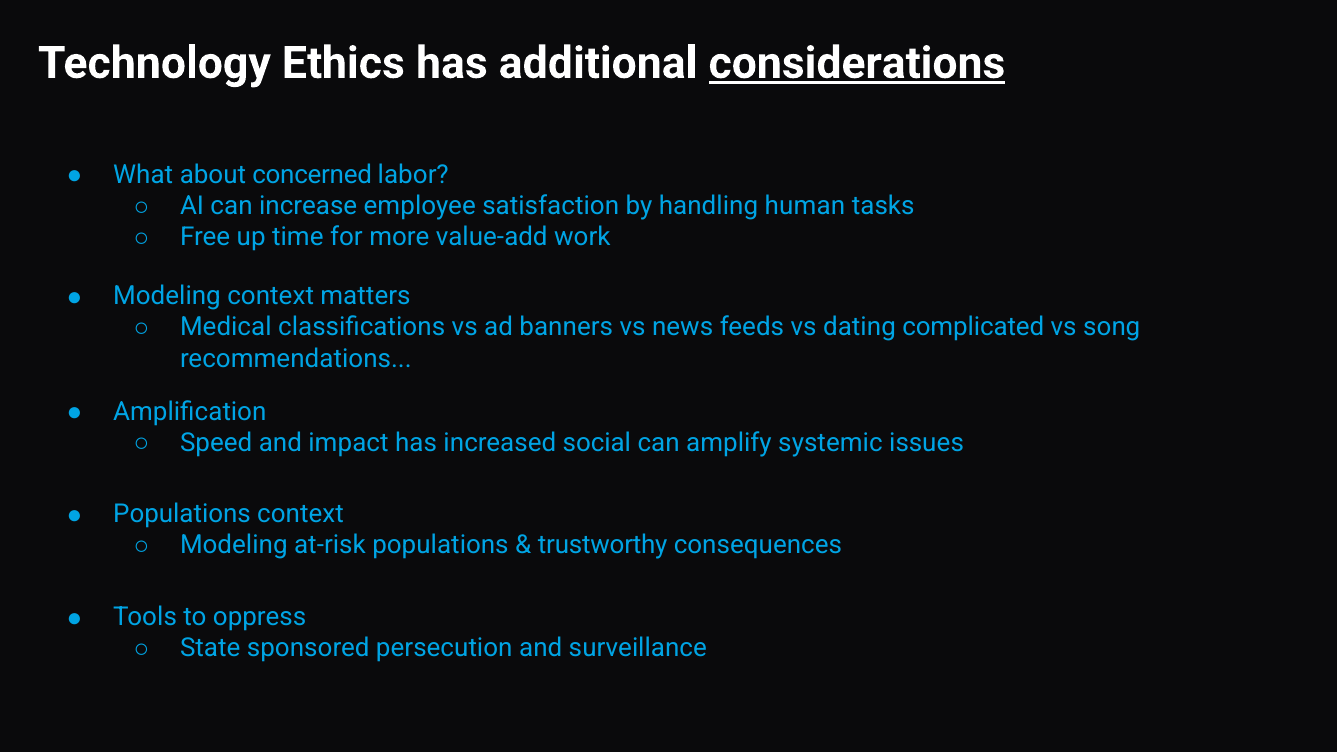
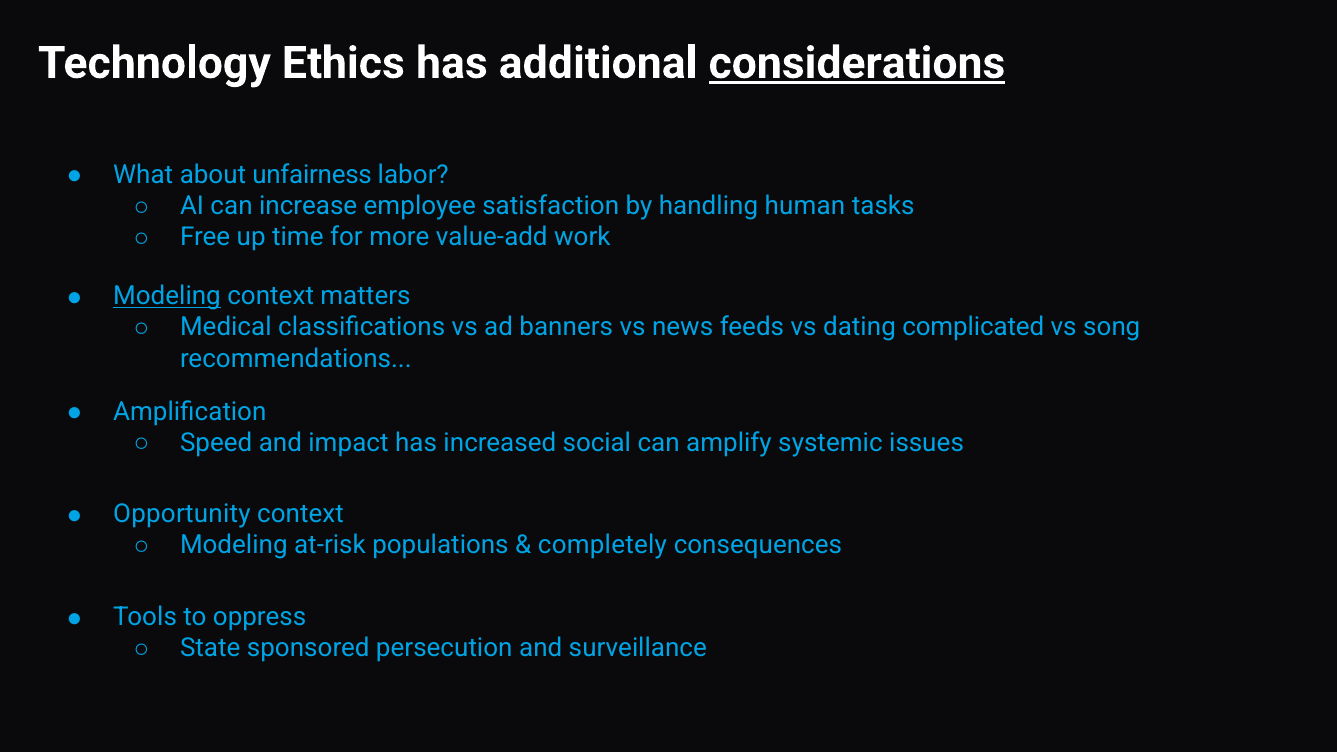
concerned: concerned -> unfairness
Modeling at (167, 296) underline: none -> present
Populations at (182, 514): Populations -> Opportunity
trustworthy: trustworthy -> completely
